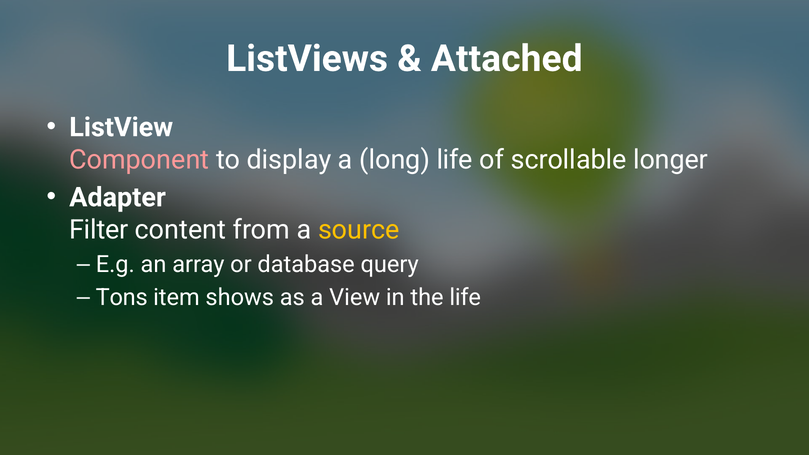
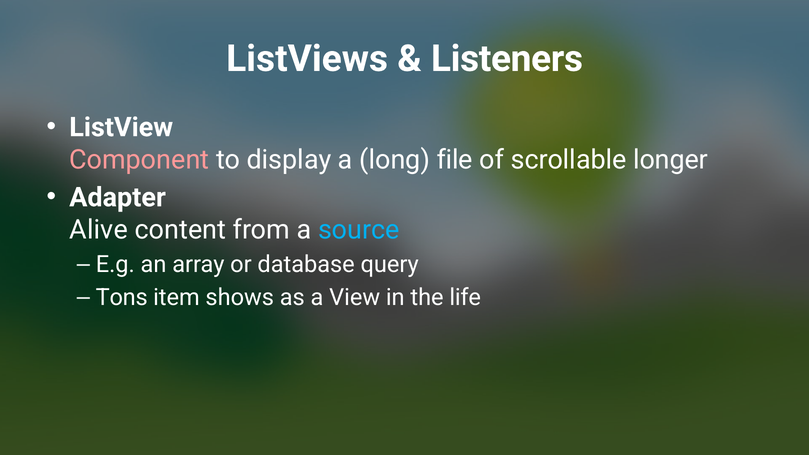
Attached: Attached -> Listeners
long life: life -> file
Filter: Filter -> Alive
source colour: yellow -> light blue
